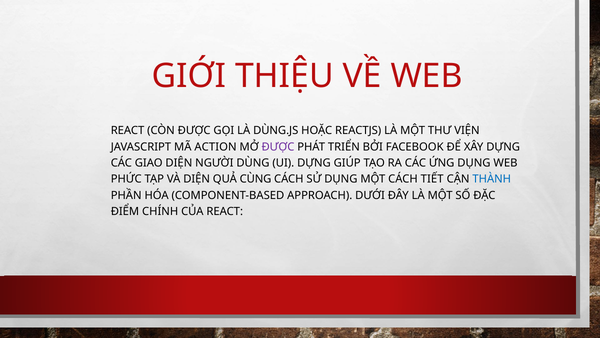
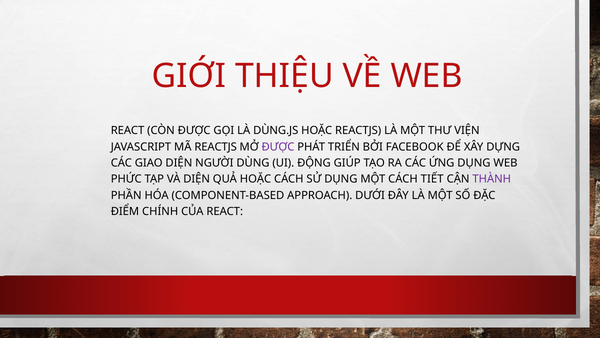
MÃ ACTION: ACTION -> REACTJS
UI DỰNG: DỰNG -> ĐỘNG
QUẢ CÙNG: CÙNG -> HOẶC
THÀNH colour: blue -> purple
